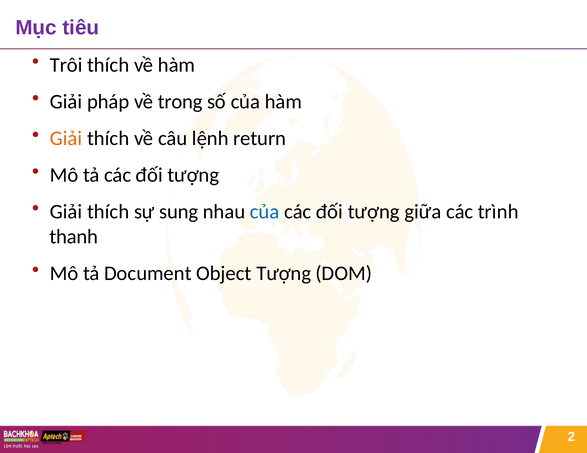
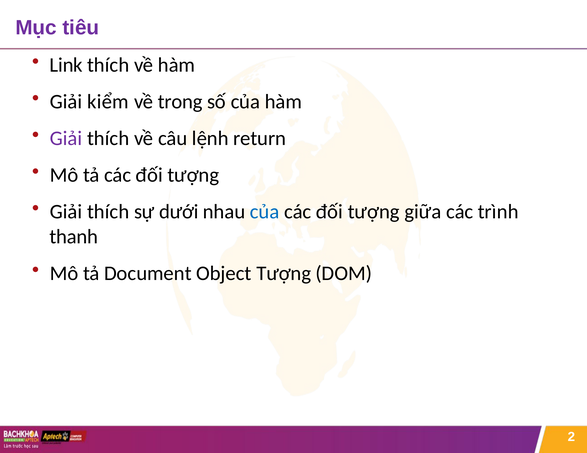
Trôi: Trôi -> Link
pháp: pháp -> kiểm
Giải at (66, 139) colour: orange -> purple
sung: sung -> dưới
